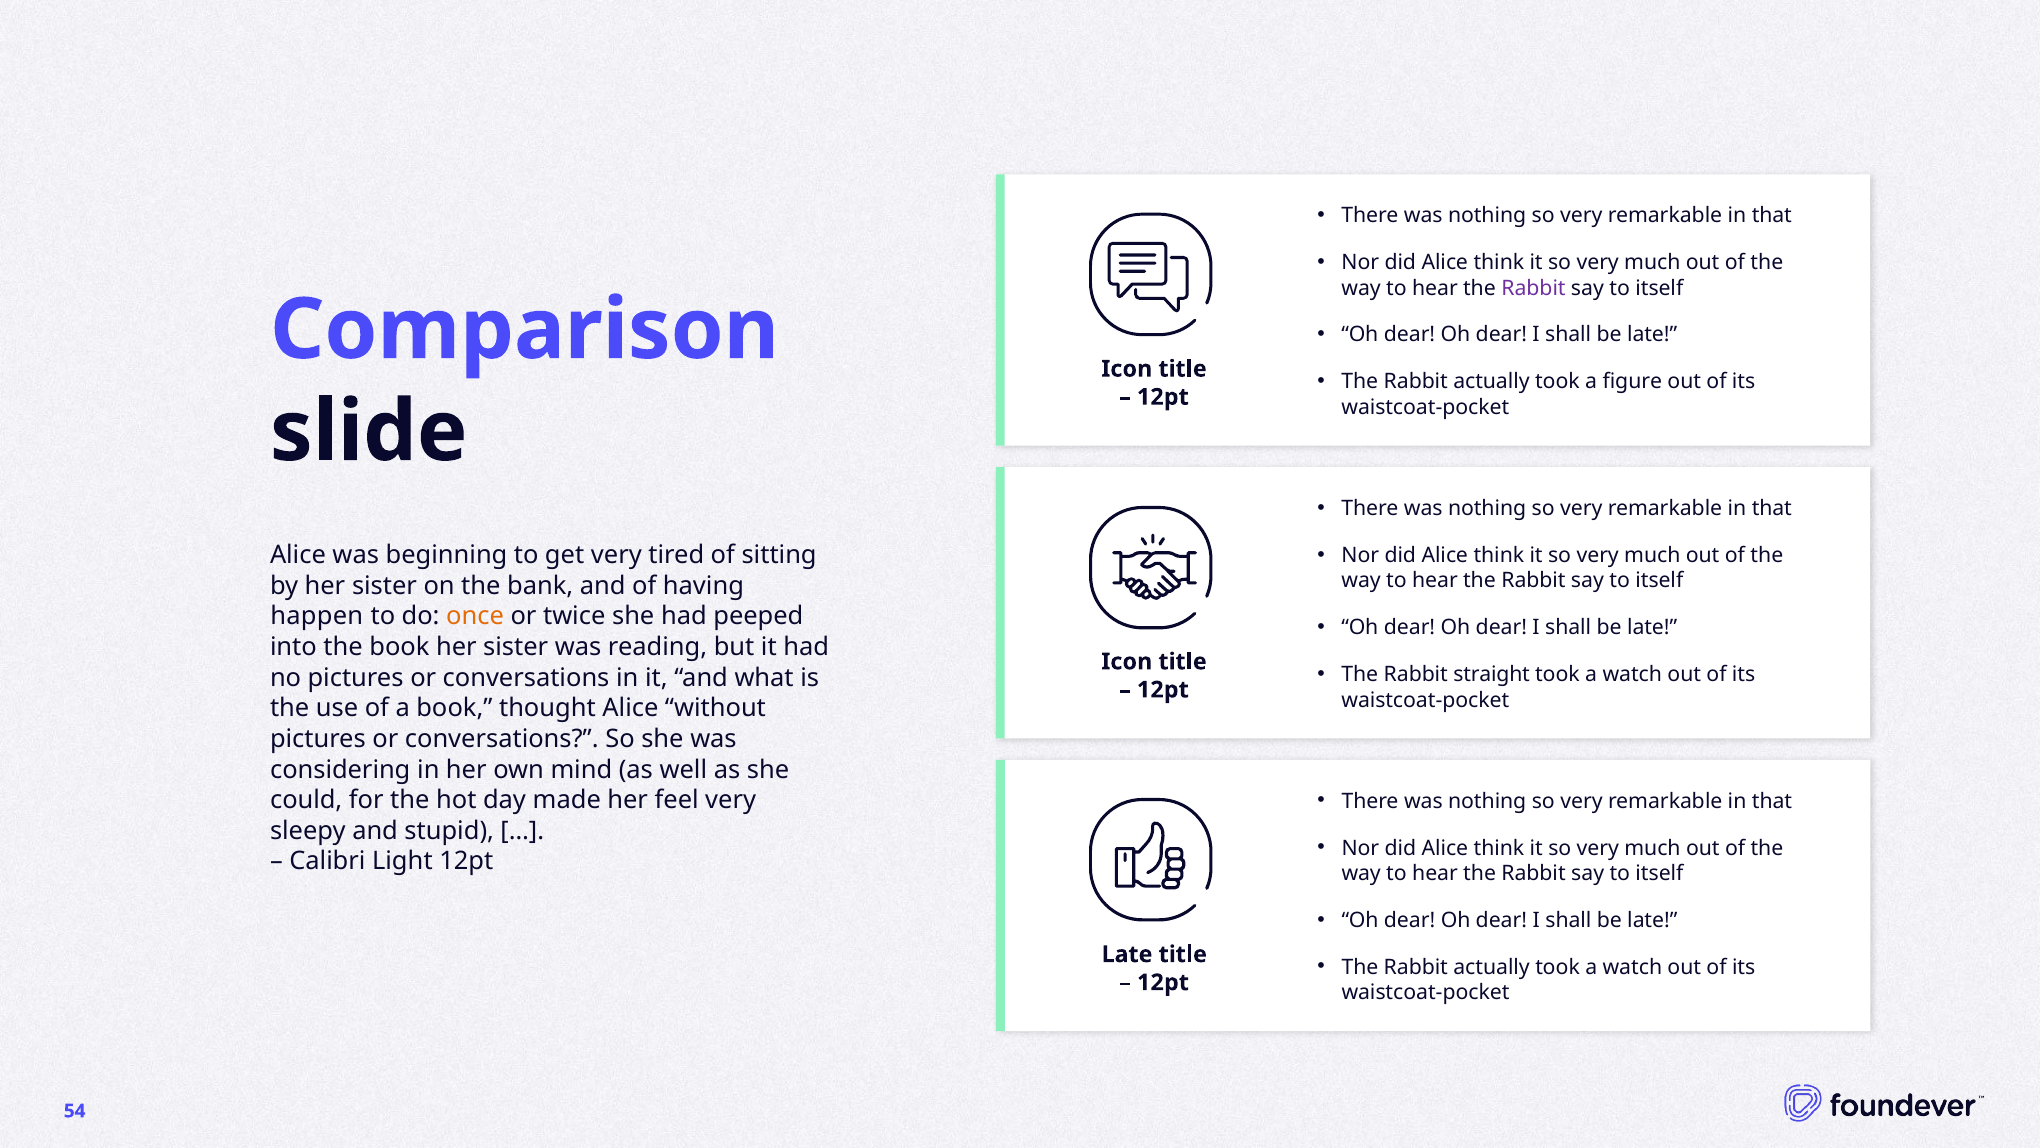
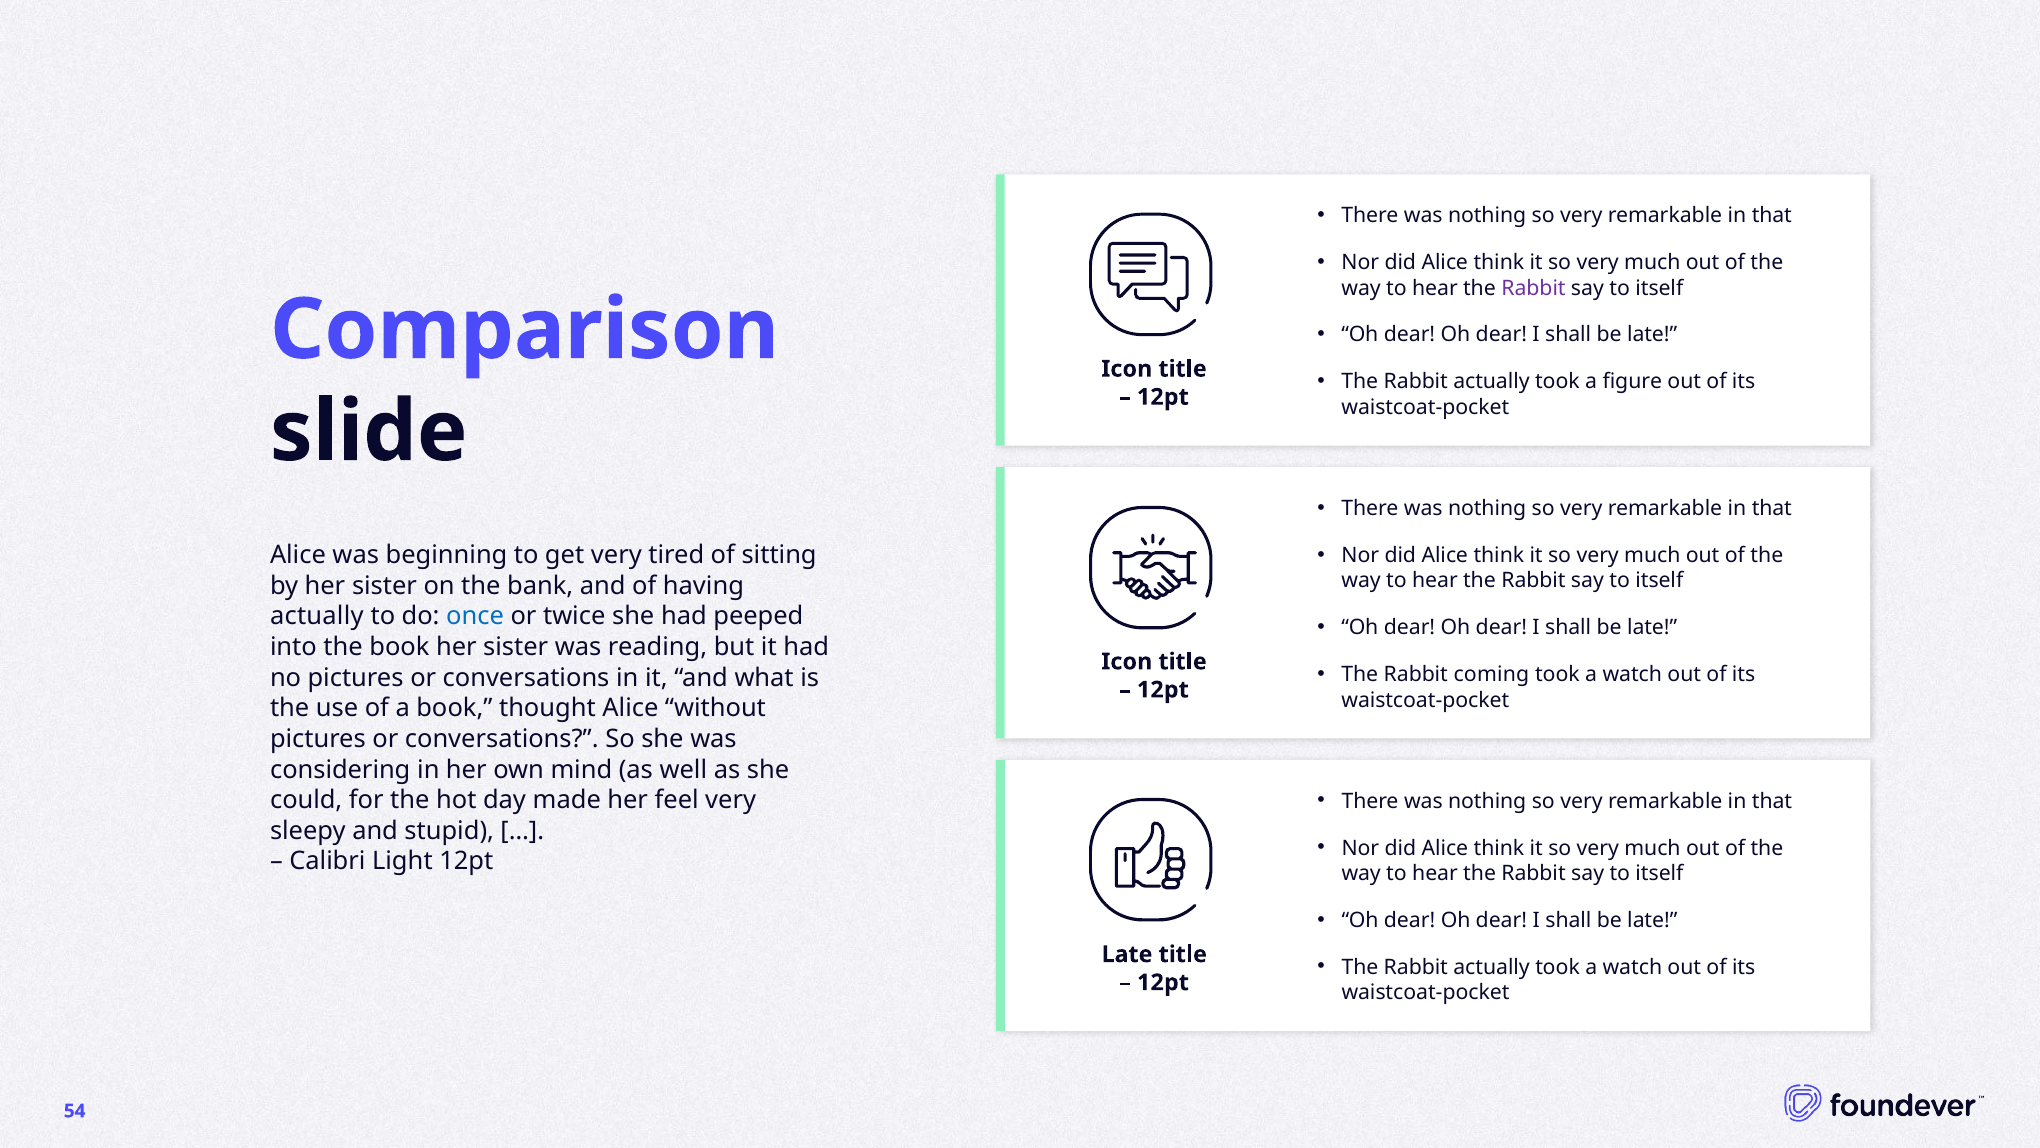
happen at (317, 616): happen -> actually
once colour: orange -> blue
straight: straight -> coming
